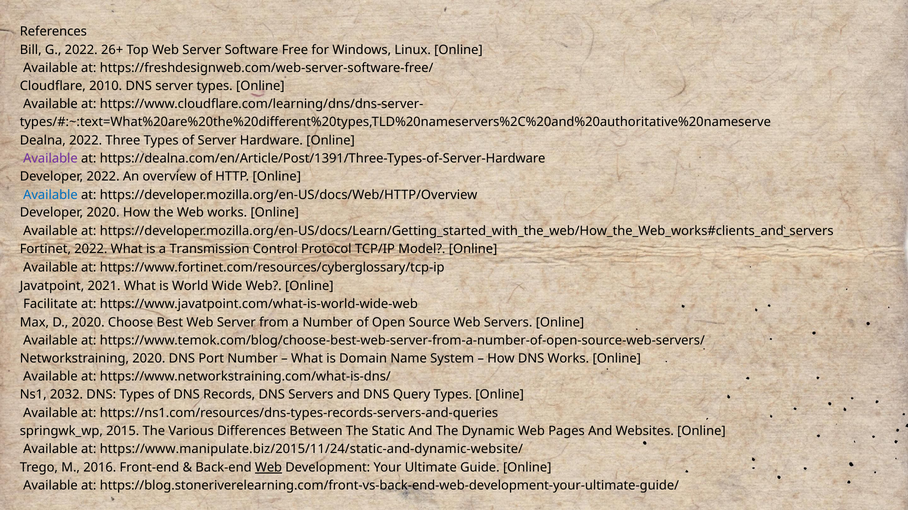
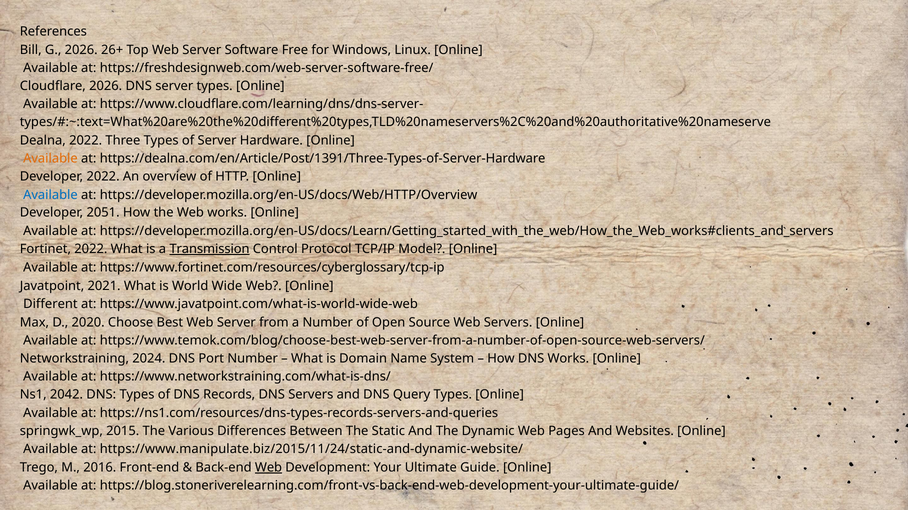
G 2022: 2022 -> 2026
Cloudflare 2010: 2010 -> 2026
Available at (50, 159) colour: purple -> orange
Developer 2020: 2020 -> 2051
Transmission underline: none -> present
Facilitate: Facilitate -> Different
Networkstraining 2020: 2020 -> 2024
2032: 2032 -> 2042
